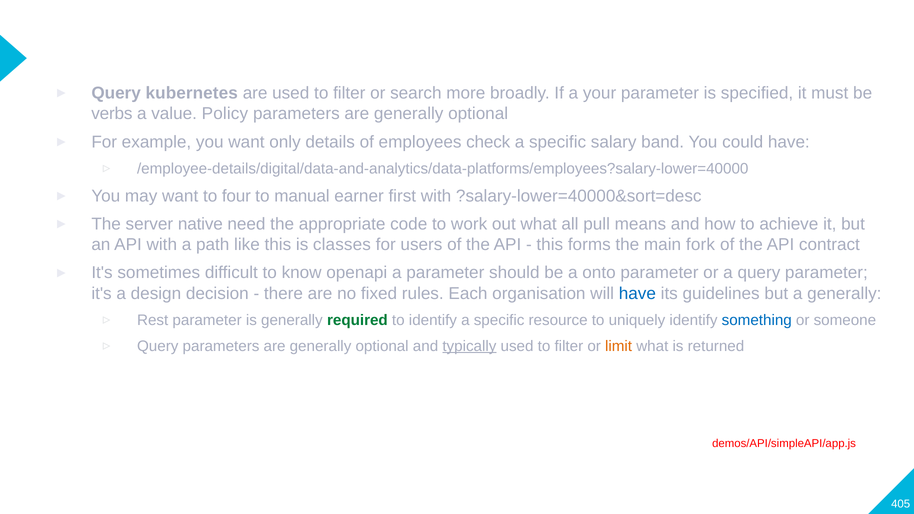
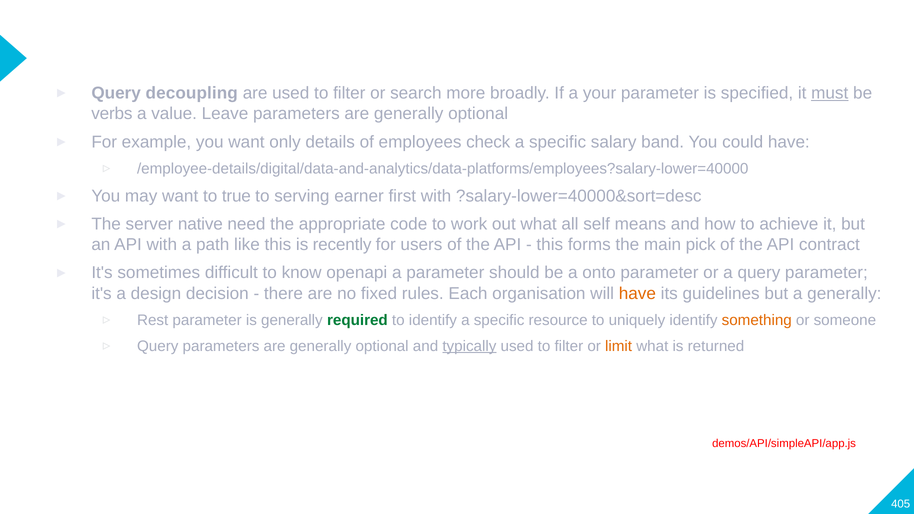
kubernetes: kubernetes -> decoupling
must underline: none -> present
Policy: Policy -> Leave
four: four -> true
manual: manual -> serving
pull: pull -> self
classes: classes -> recently
fork: fork -> pick
have at (637, 293) colour: blue -> orange
something colour: blue -> orange
